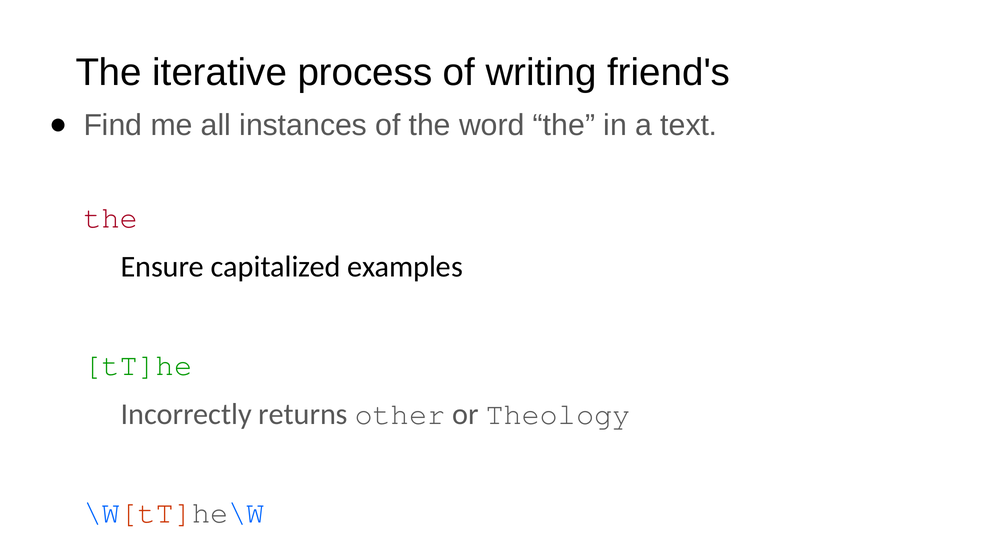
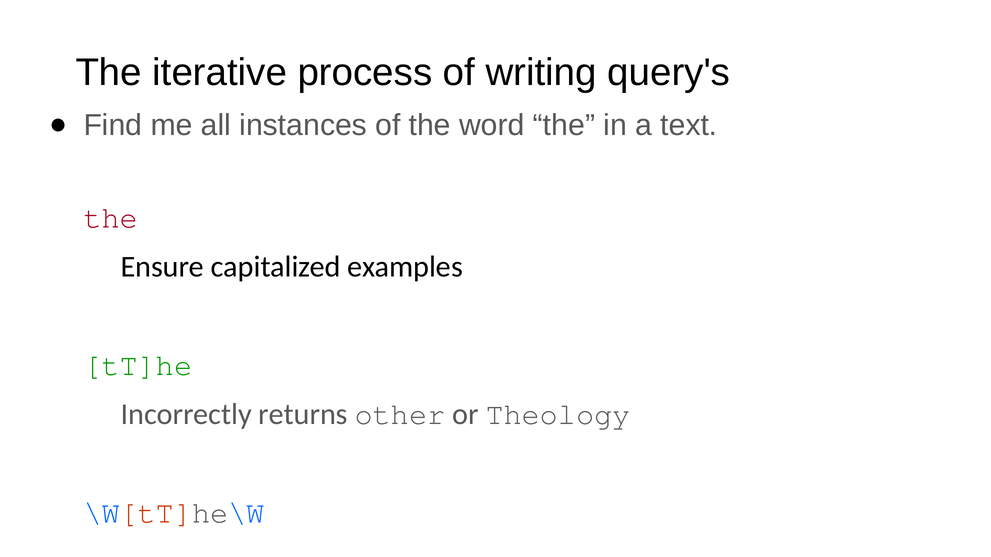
friend's: friend's -> query's
